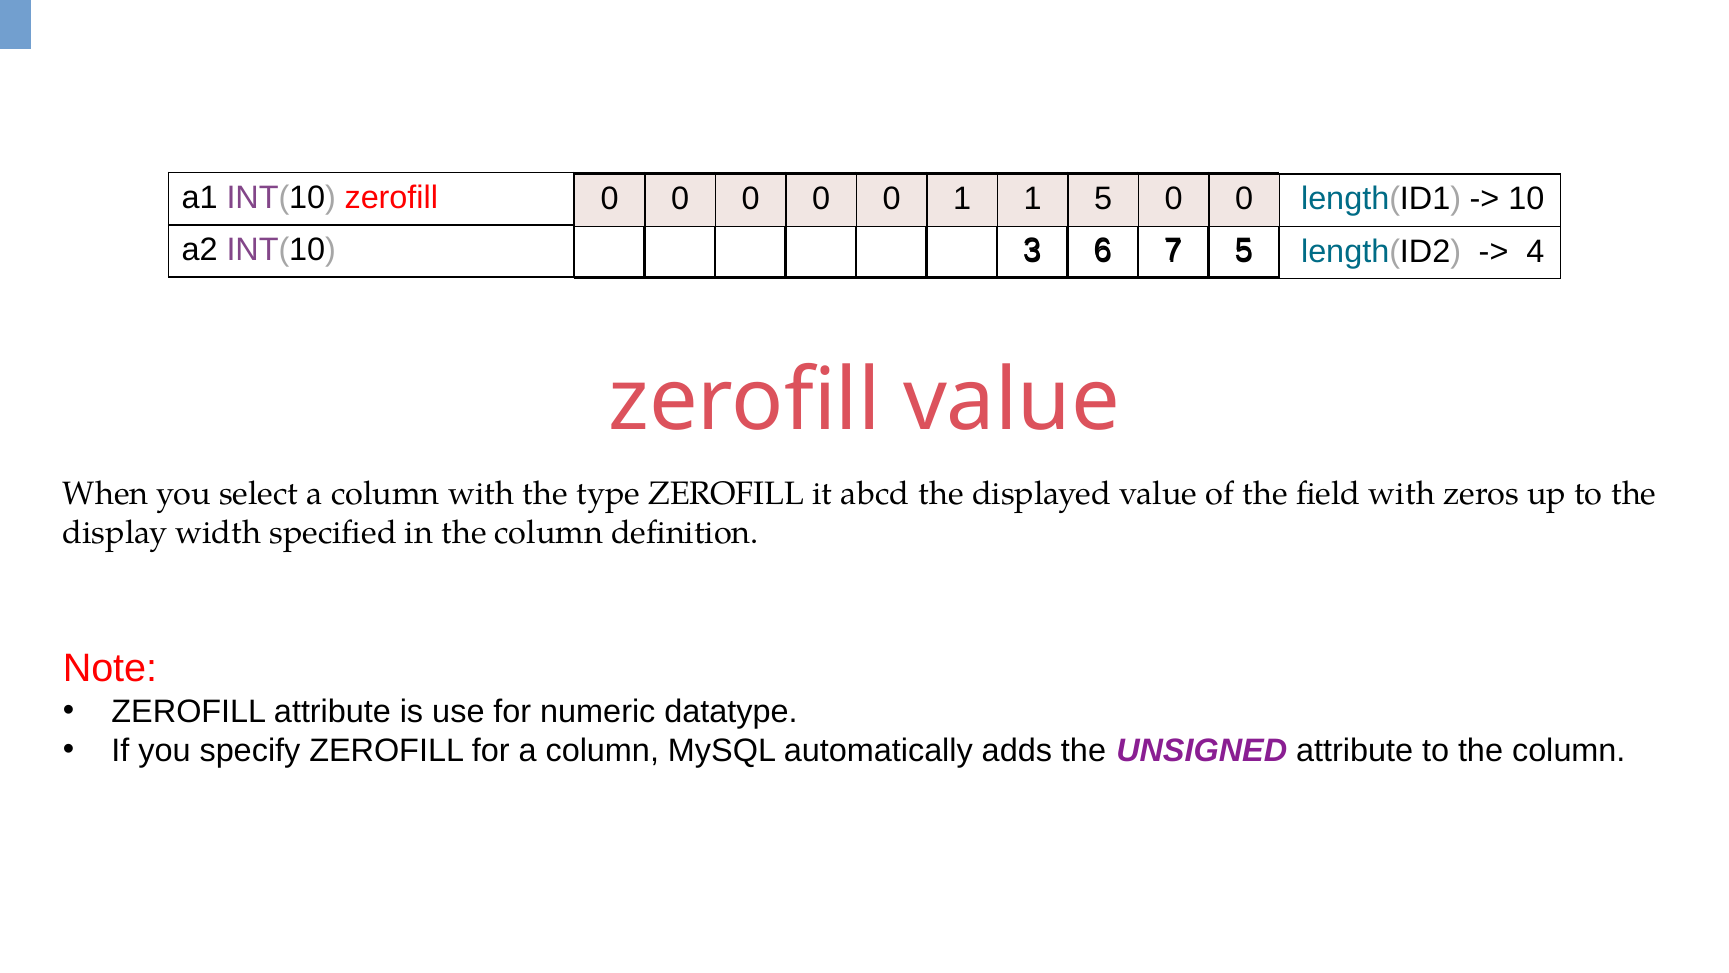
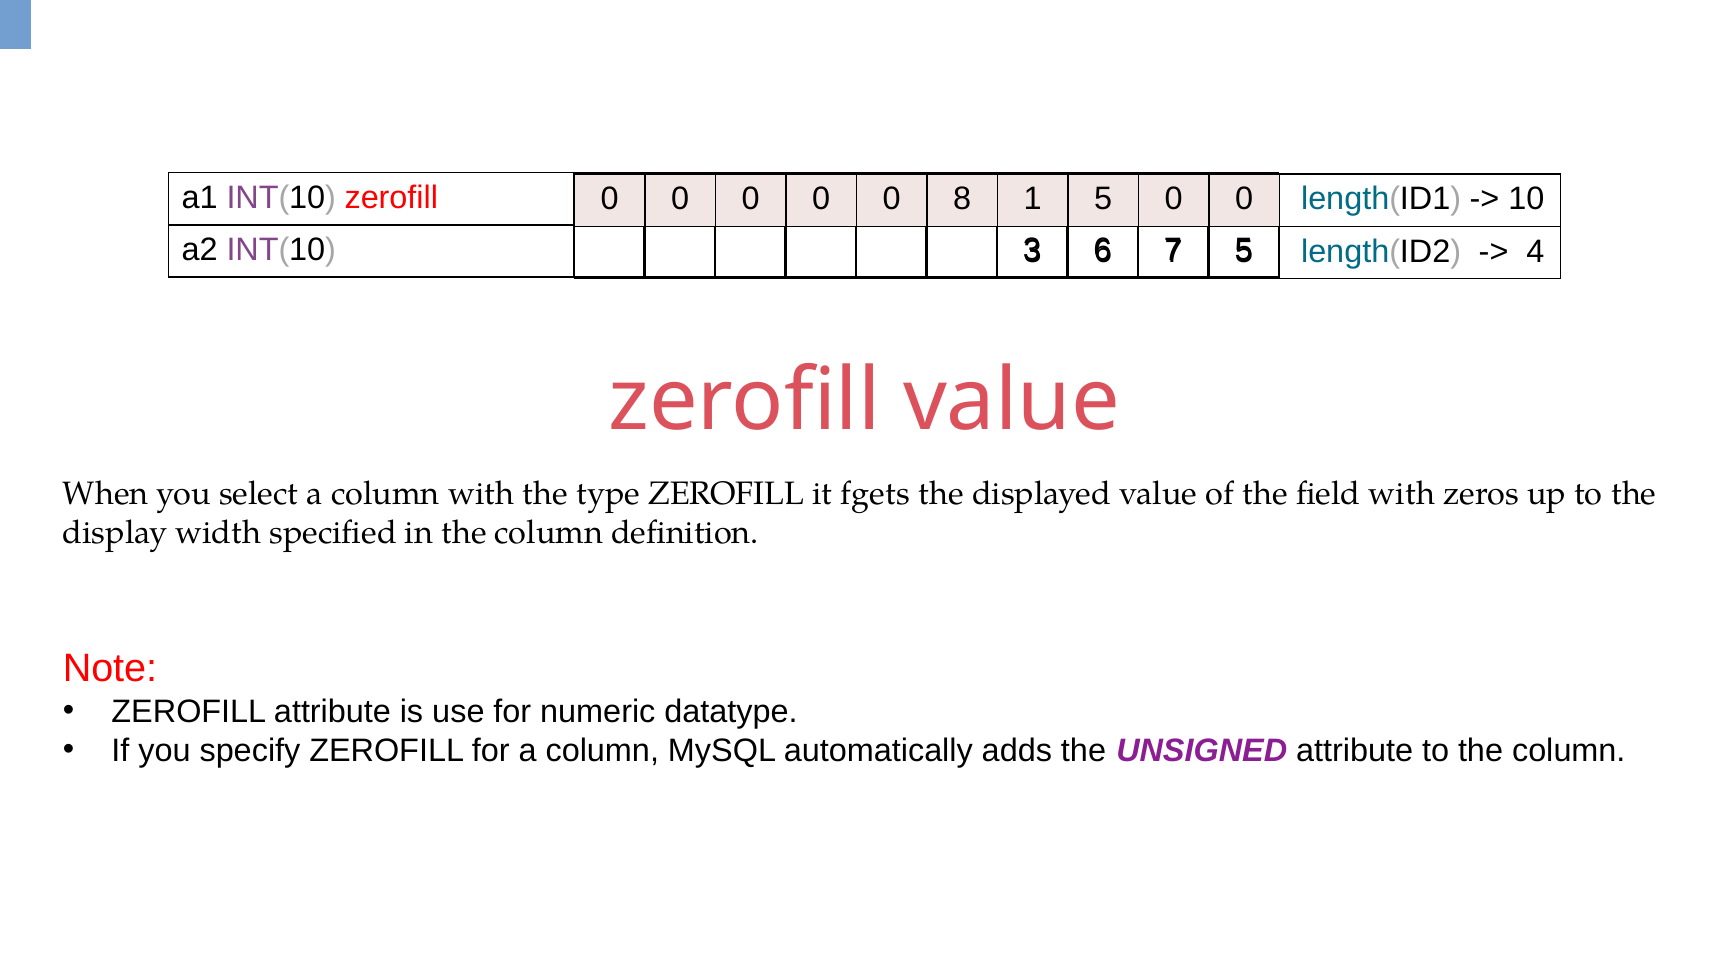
0 1: 1 -> 8
abcd: abcd -> fgets
